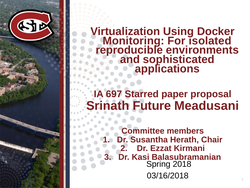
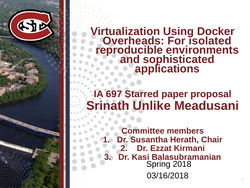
Monitoring: Monitoring -> Overheads
Future: Future -> Unlike
